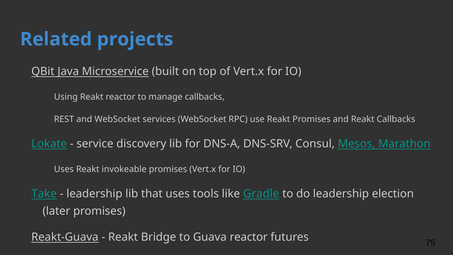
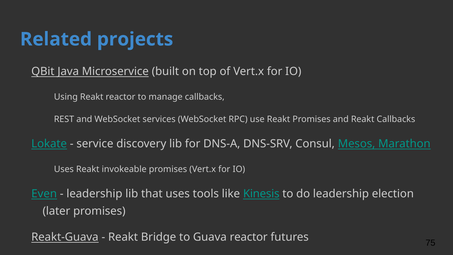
Take: Take -> Even
like Gradle: Gradle -> Kinesis
